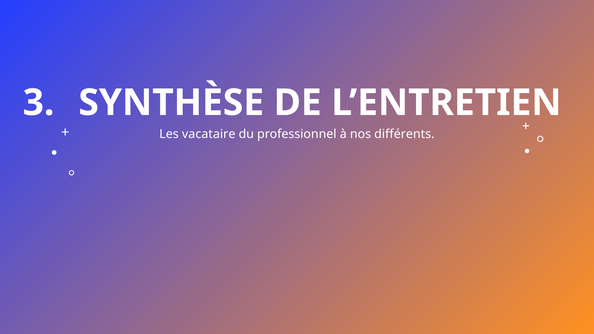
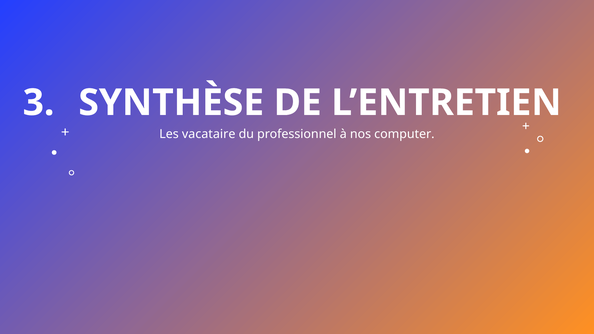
différents: différents -> computer
